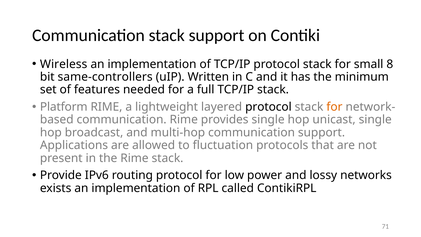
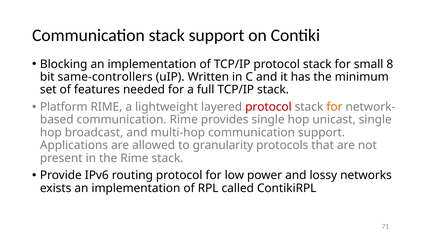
Wireless: Wireless -> Blocking
protocol at (268, 107) colour: black -> red
fluctuation: fluctuation -> granularity
